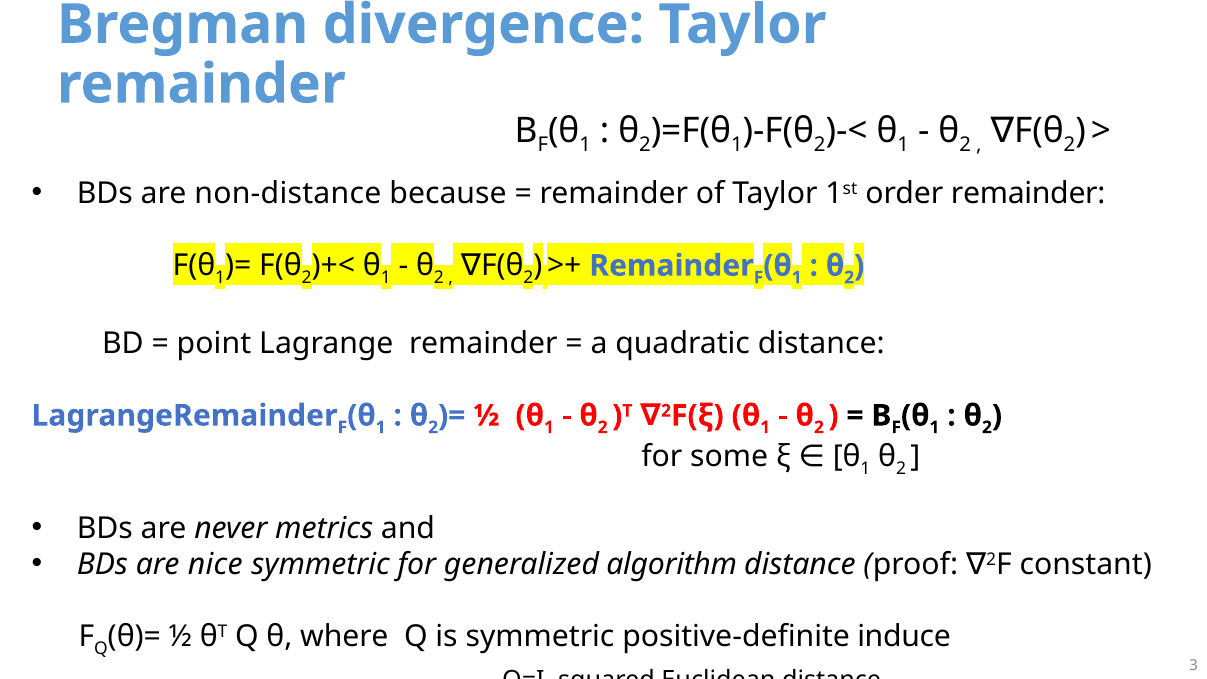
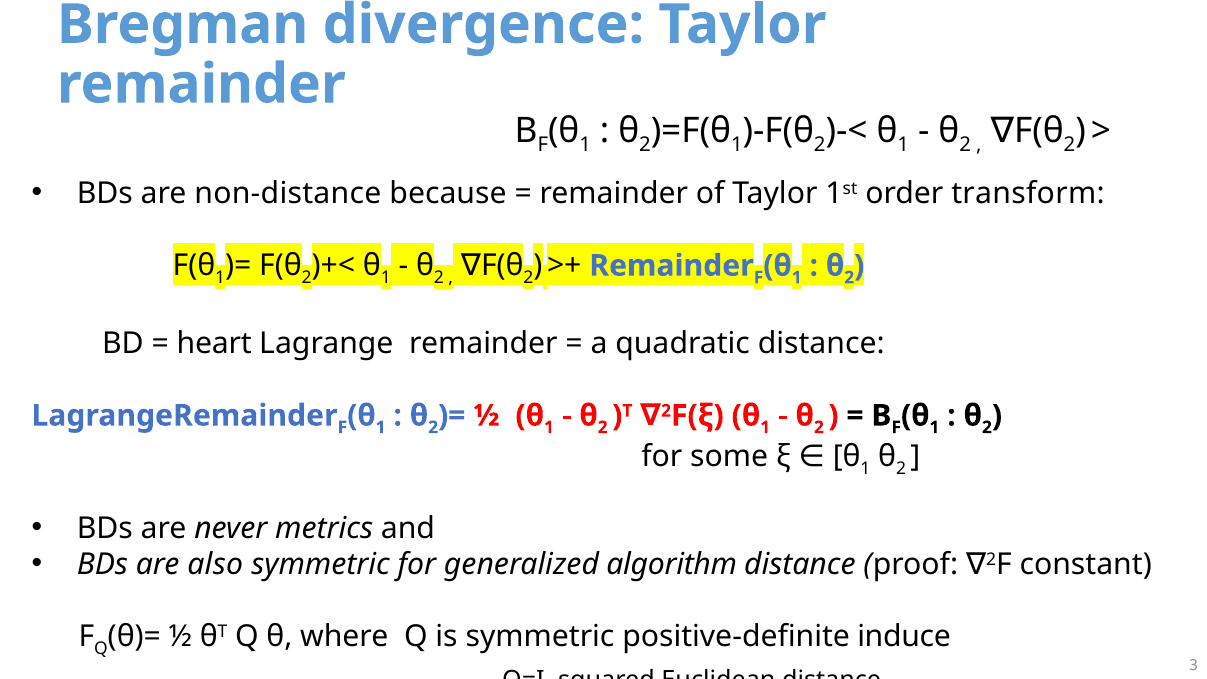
order remainder: remainder -> transform
point: point -> heart
nice: nice -> also
